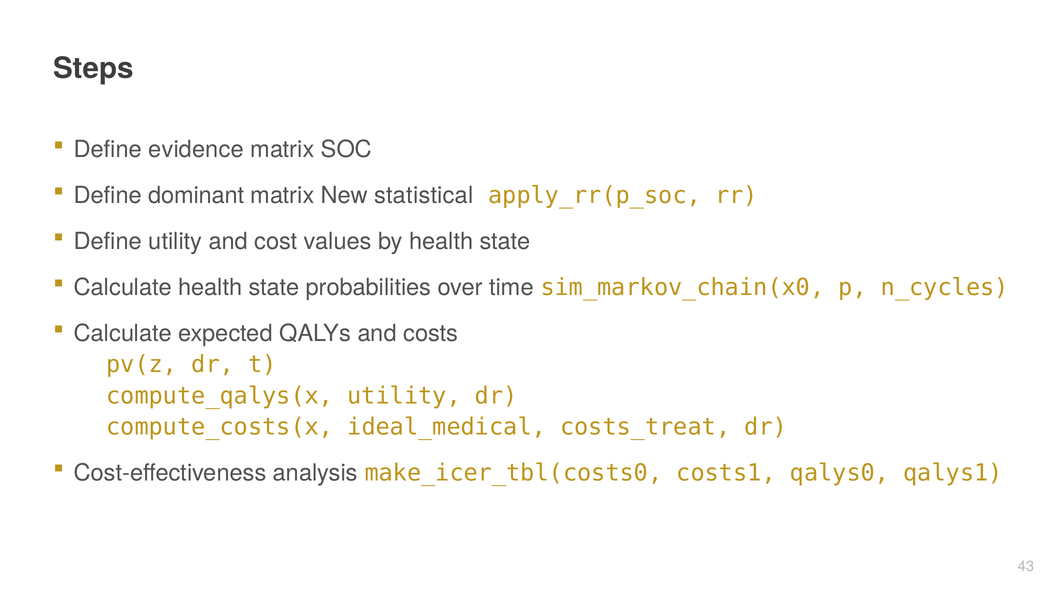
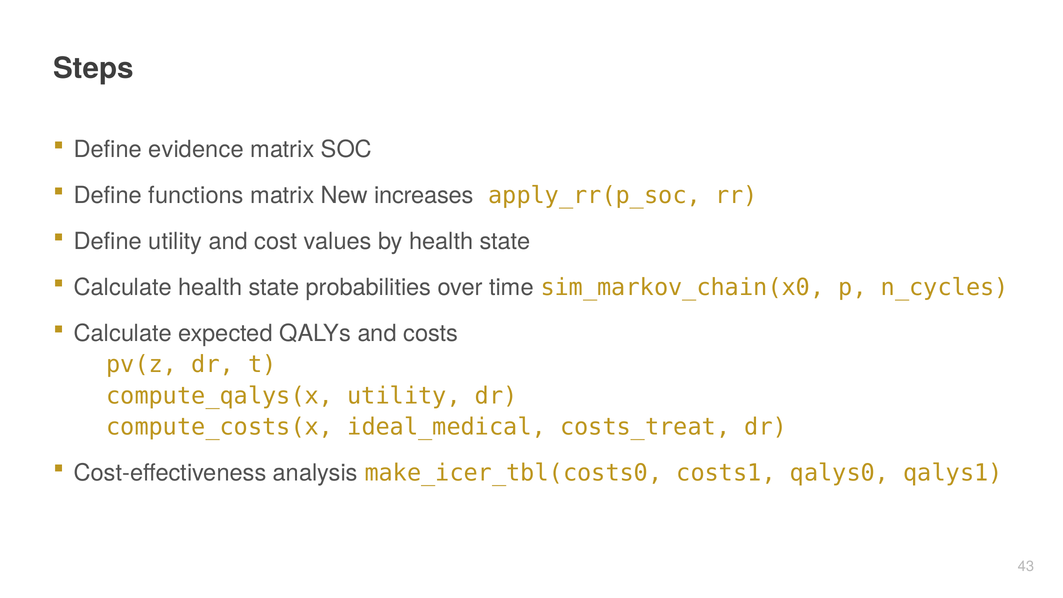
dominant: dominant -> functions
statistical: statistical -> increases
